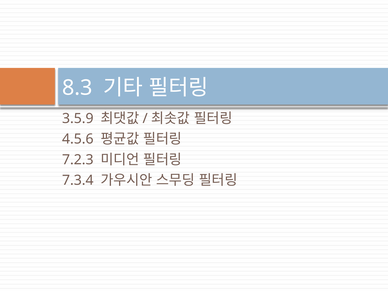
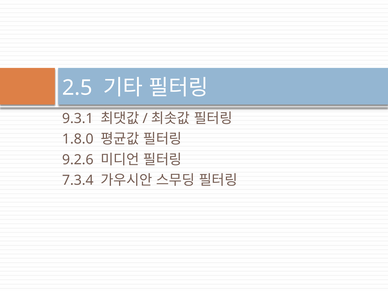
8.3: 8.3 -> 2.5
3.5.9: 3.5.9 -> 9.3.1
4.5.6: 4.5.6 -> 1.8.0
7.2.3: 7.2.3 -> 9.2.6
